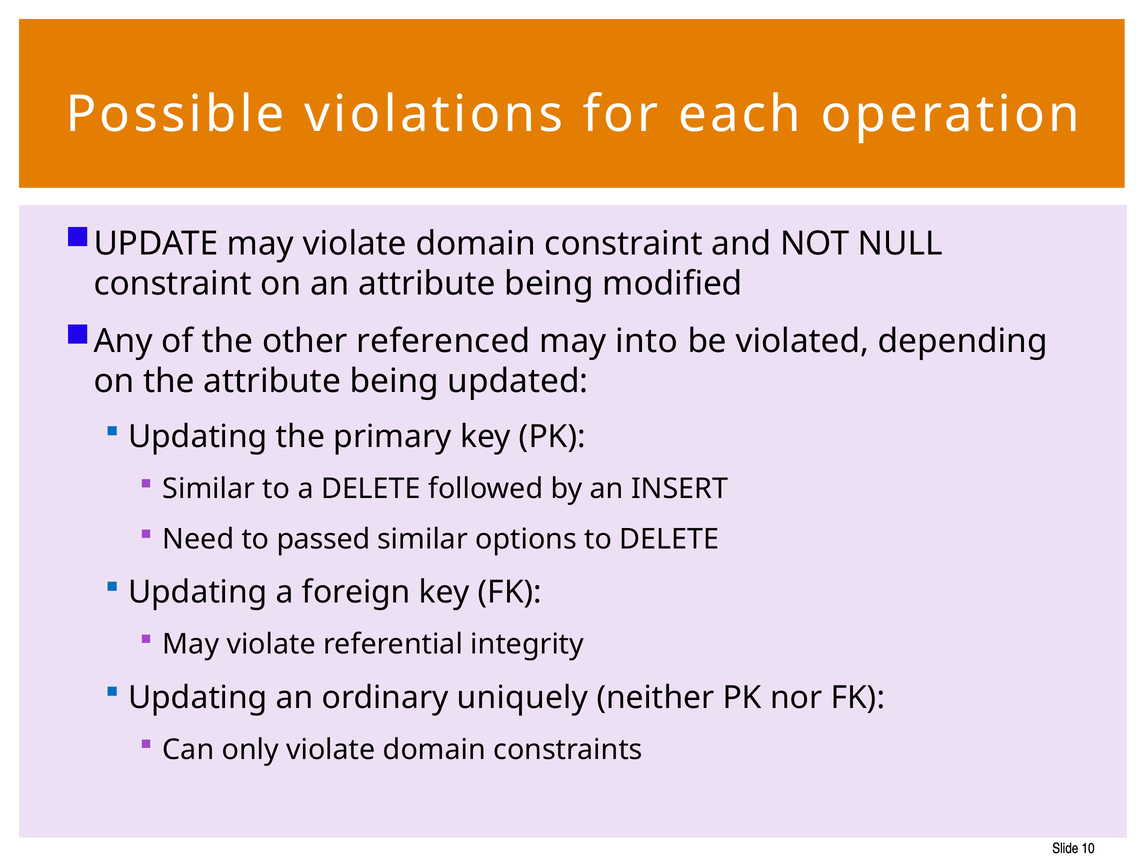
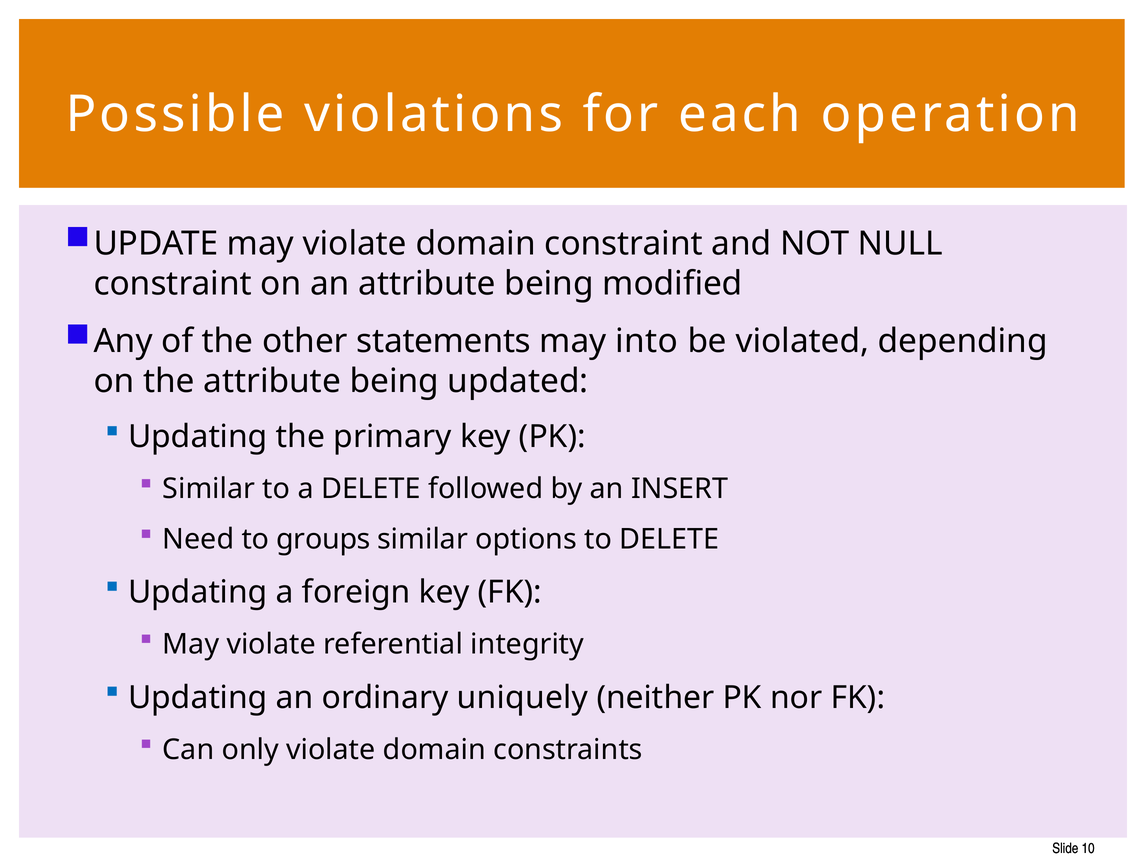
referenced: referenced -> statements
passed: passed -> groups
